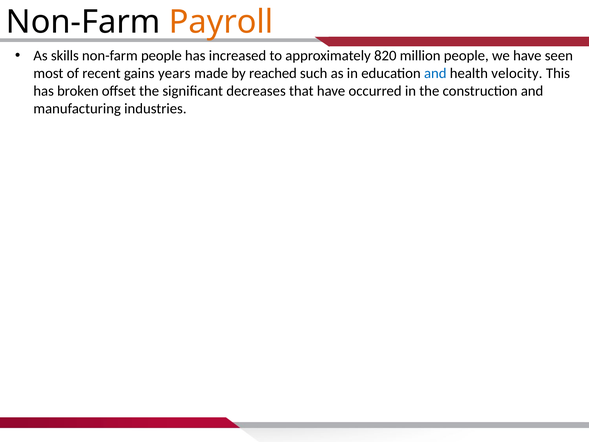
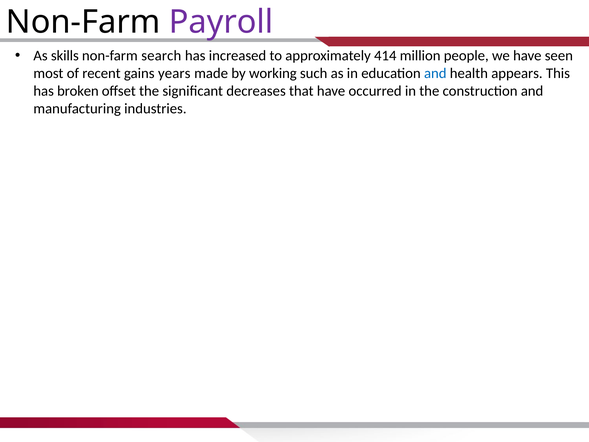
Payroll colour: orange -> purple
non-farm people: people -> search
820: 820 -> 414
reached: reached -> working
velocity: velocity -> appears
